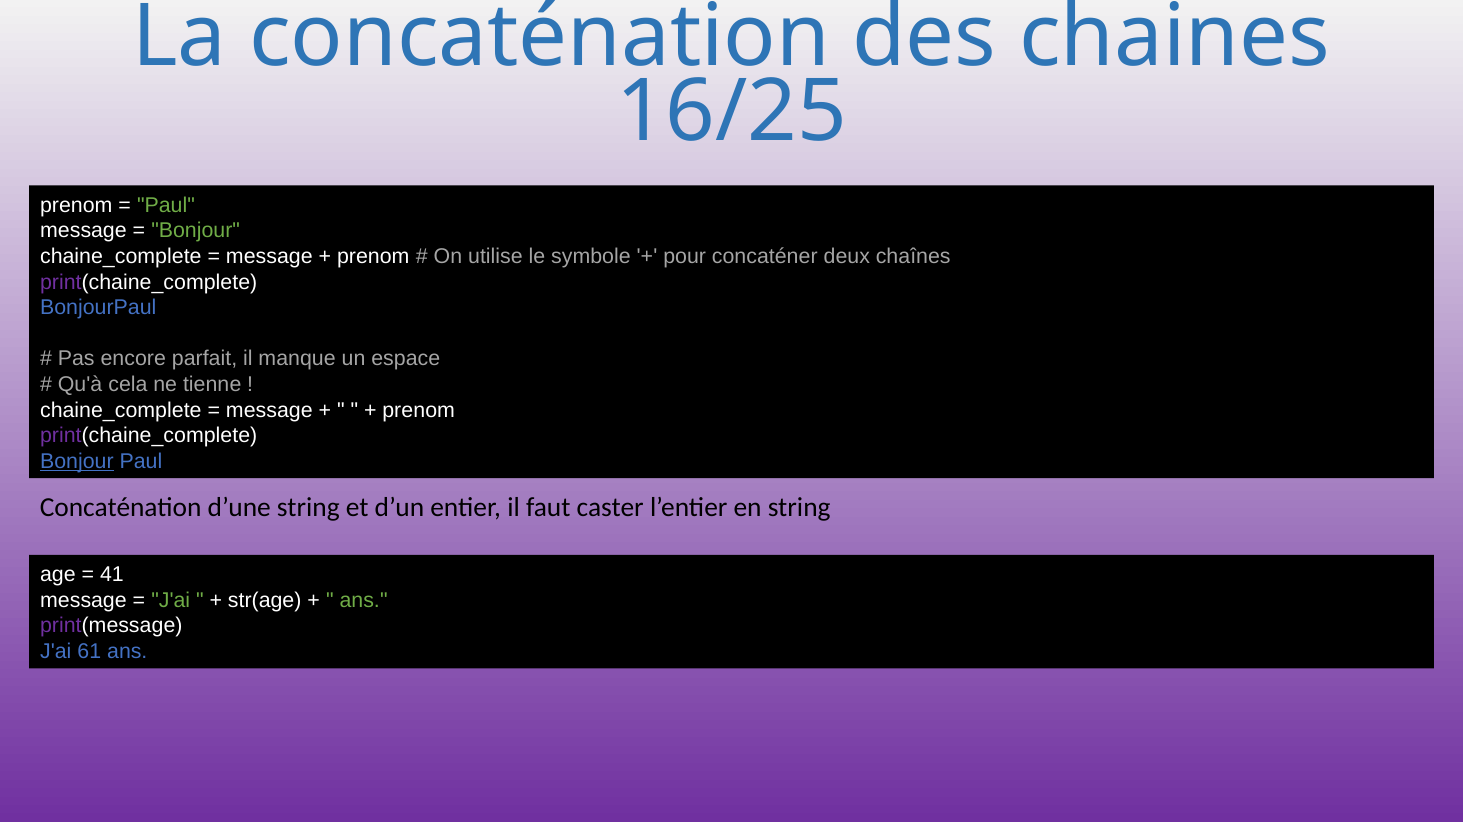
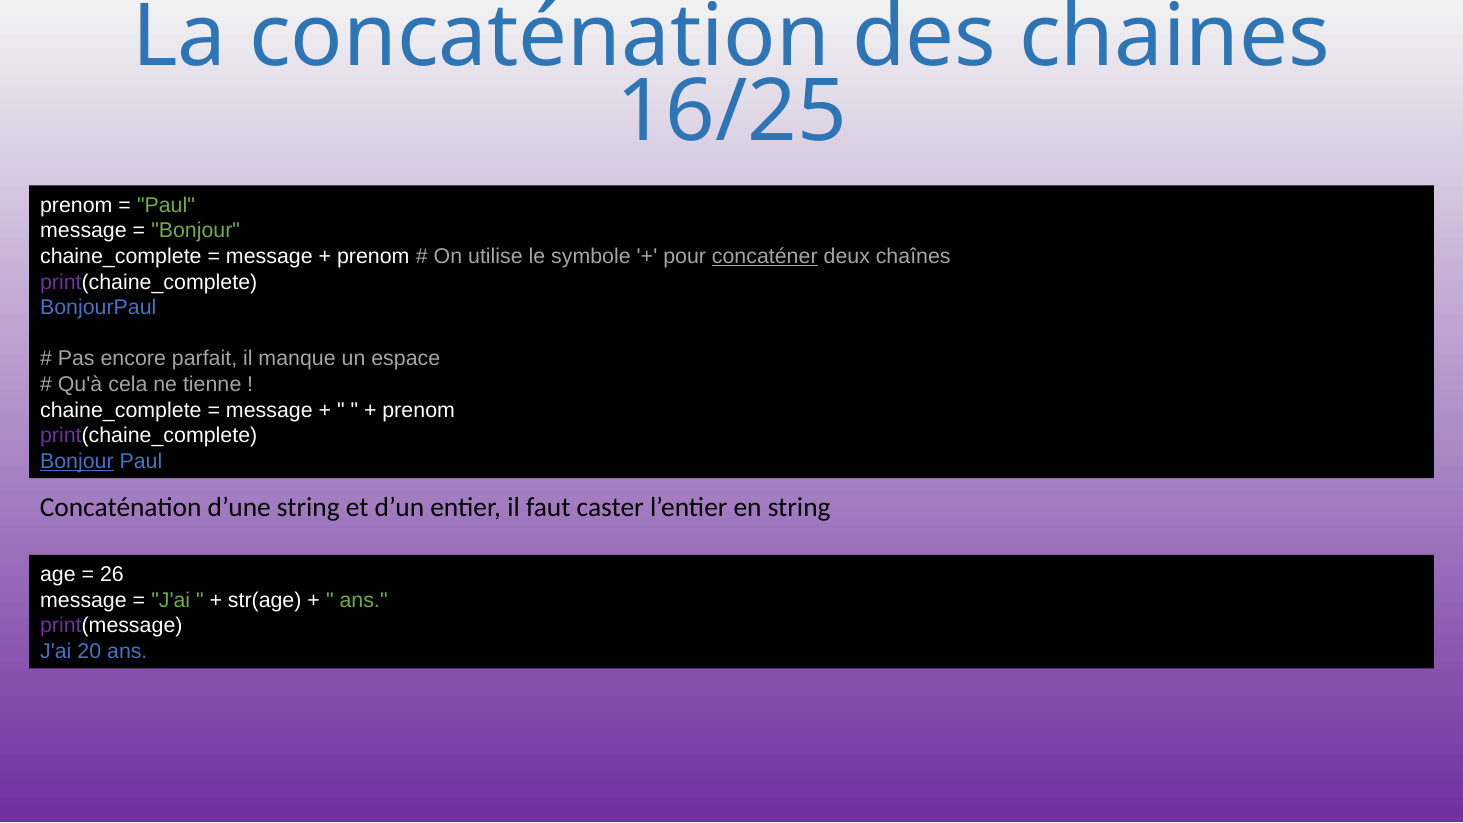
concaténer underline: none -> present
41: 41 -> 26
61: 61 -> 20
